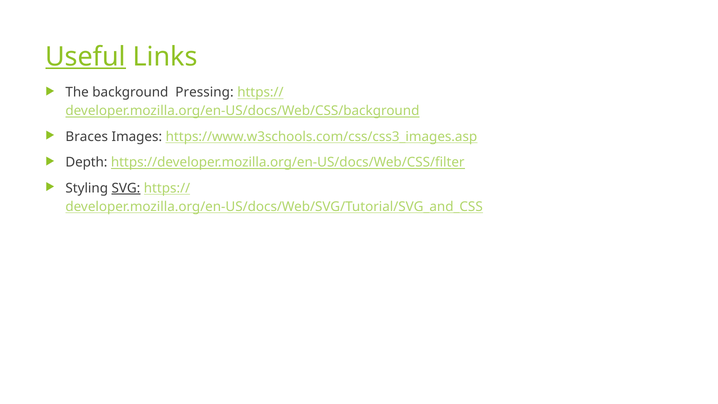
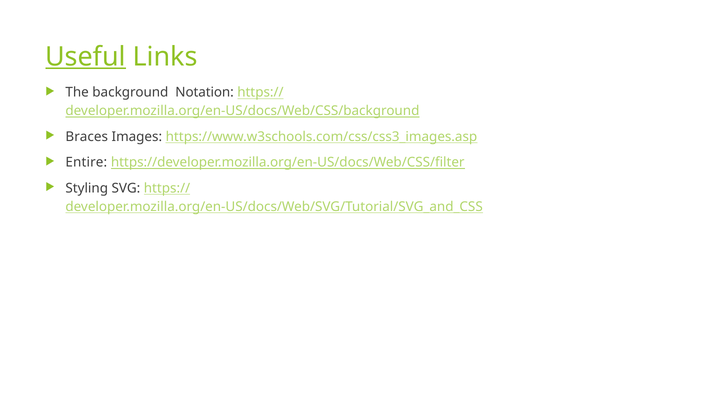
Pressing: Pressing -> Notation
Depth: Depth -> Entire
SVG underline: present -> none
